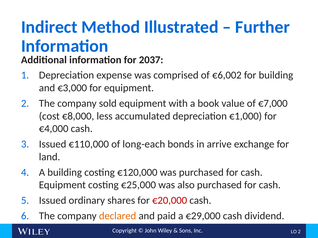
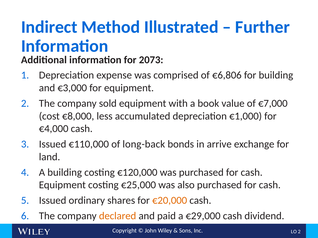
2037: 2037 -> 2073
€6,002: €6,002 -> €6,806
long-each: long-each -> long-back
€20,000 colour: red -> orange
